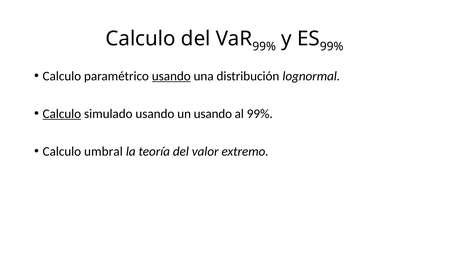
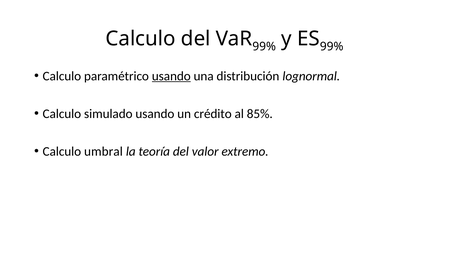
Calculo at (62, 114) underline: present -> none
un usando: usando -> crédito
al 99%: 99% -> 85%
